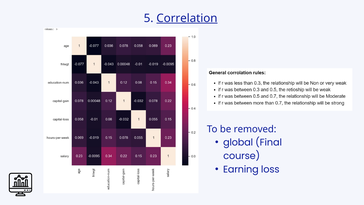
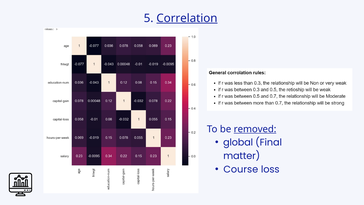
removed underline: none -> present
course: course -> matter
Earning: Earning -> Course
